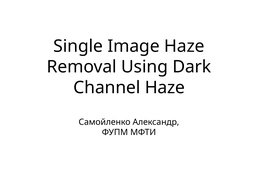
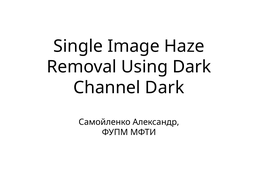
Channel Haze: Haze -> Dark
